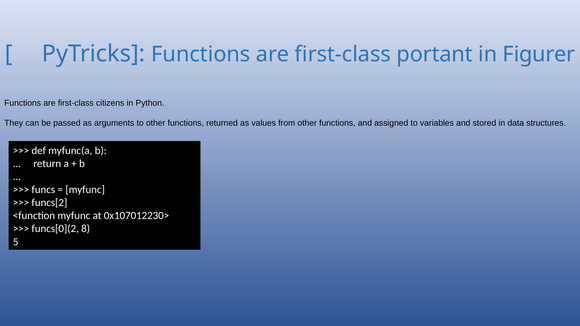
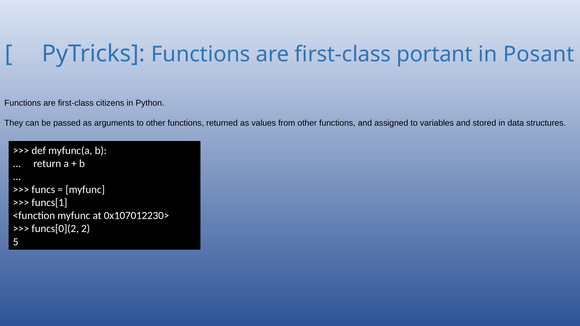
Figurer: Figurer -> Posant
funcs[2: funcs[2 -> funcs[1
8: 8 -> 2
